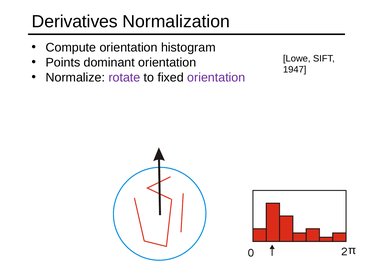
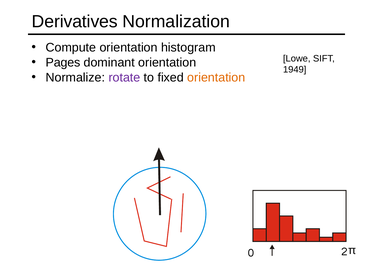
Points: Points -> Pages
1947: 1947 -> 1949
orientation at (216, 77) colour: purple -> orange
